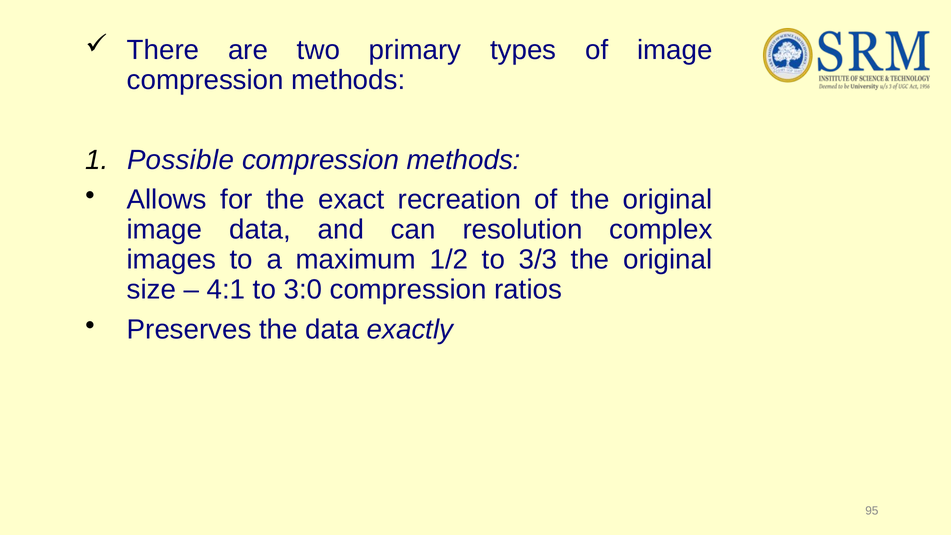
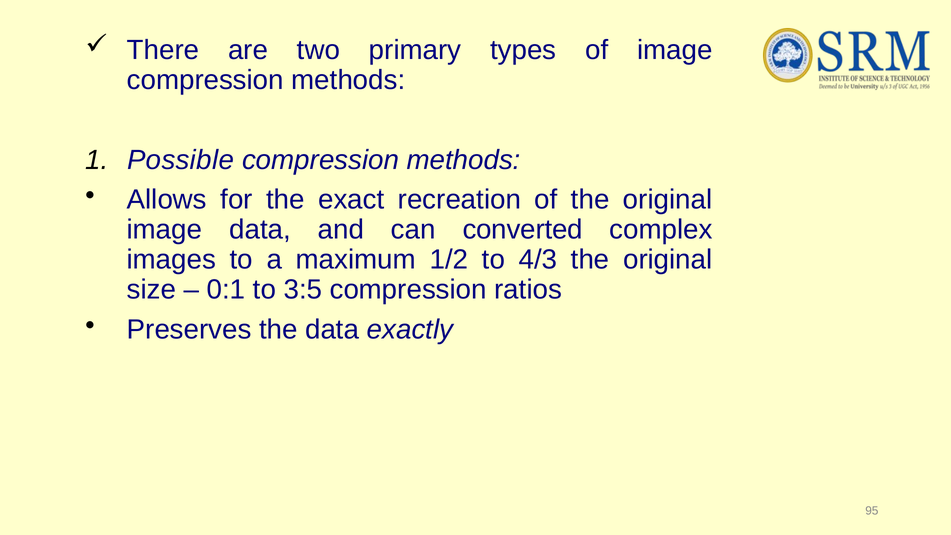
resolution: resolution -> converted
3/3: 3/3 -> 4/3
4:1: 4:1 -> 0:1
3:0: 3:0 -> 3:5
